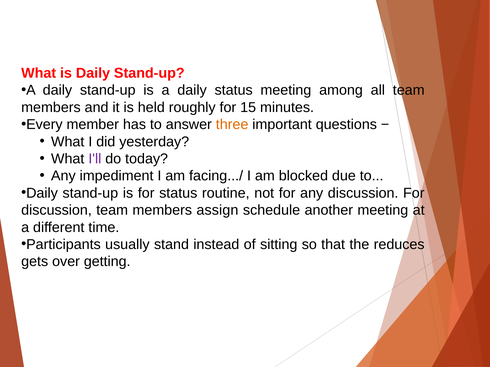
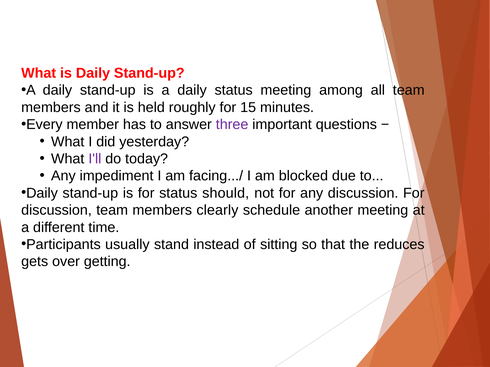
three colour: orange -> purple
routine: routine -> should
assign: assign -> clearly
